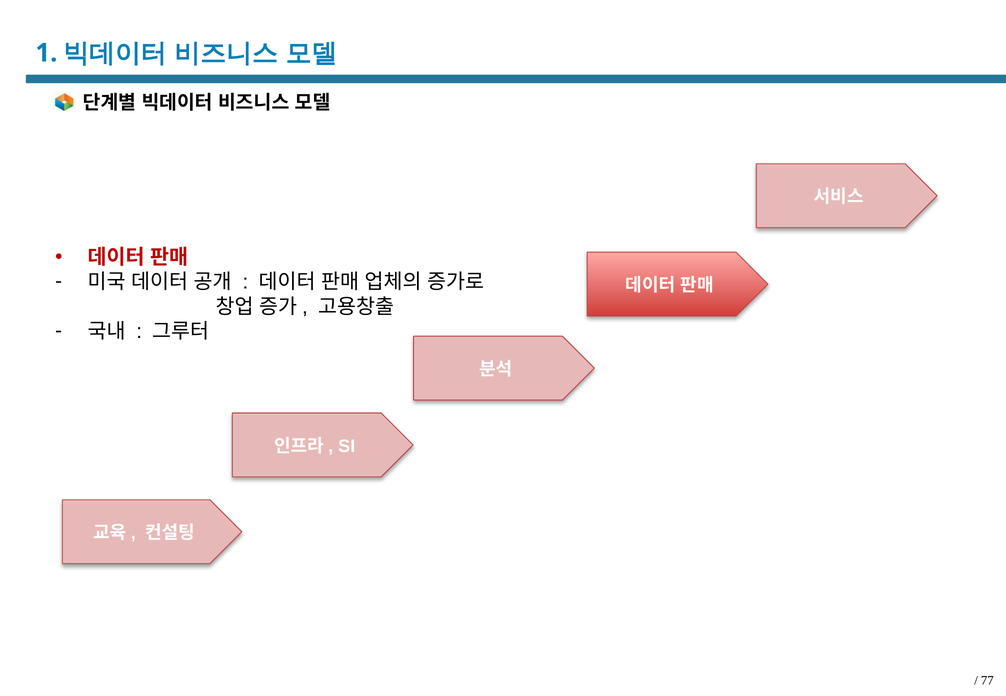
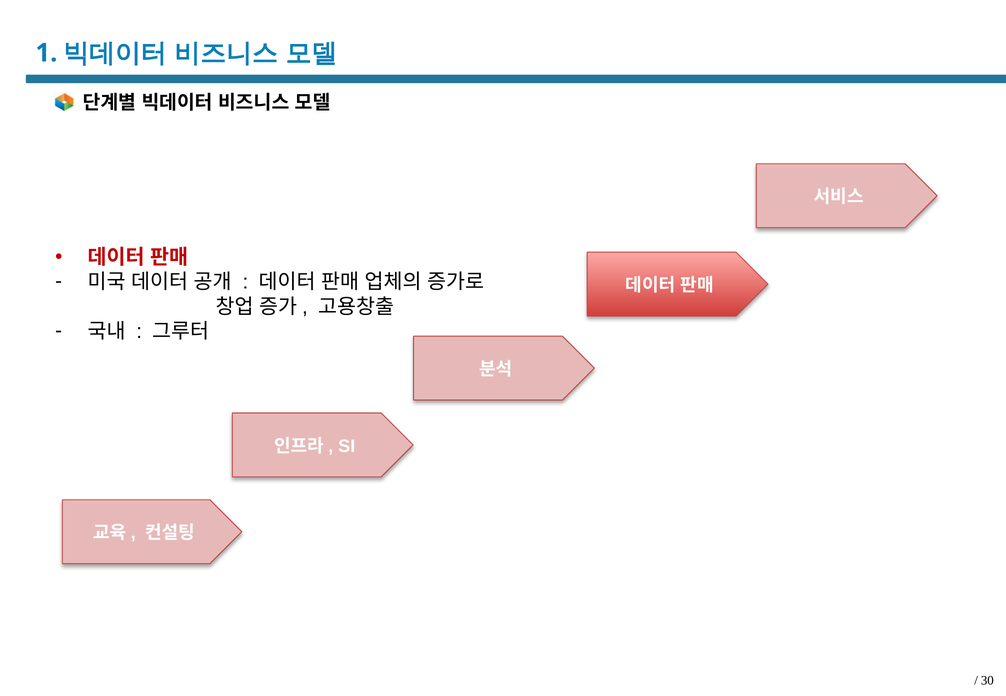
77: 77 -> 30
